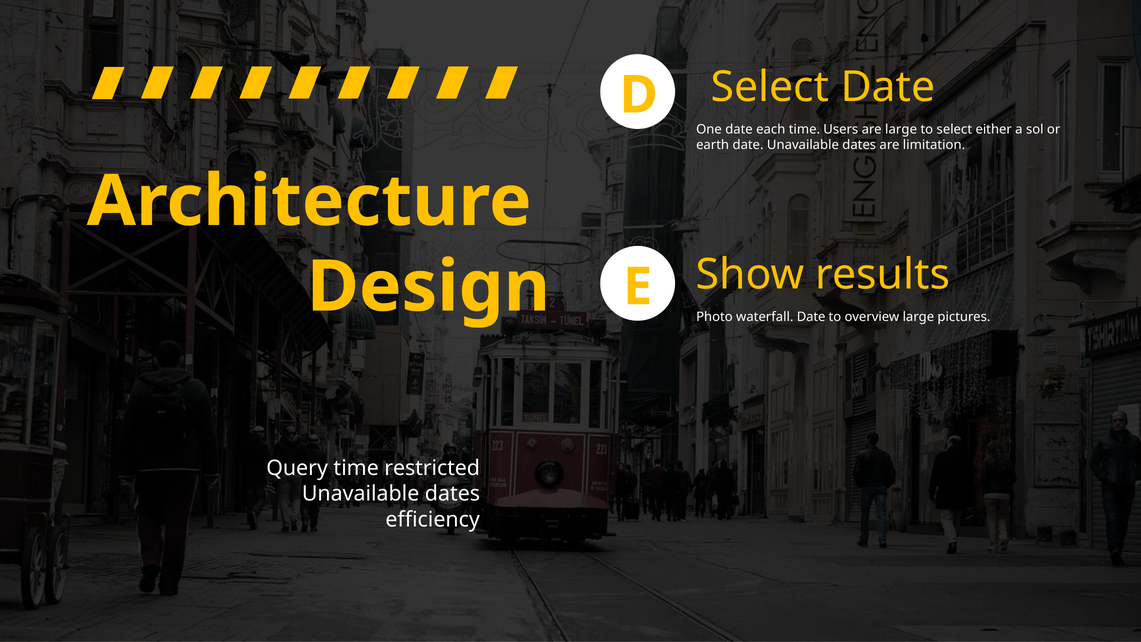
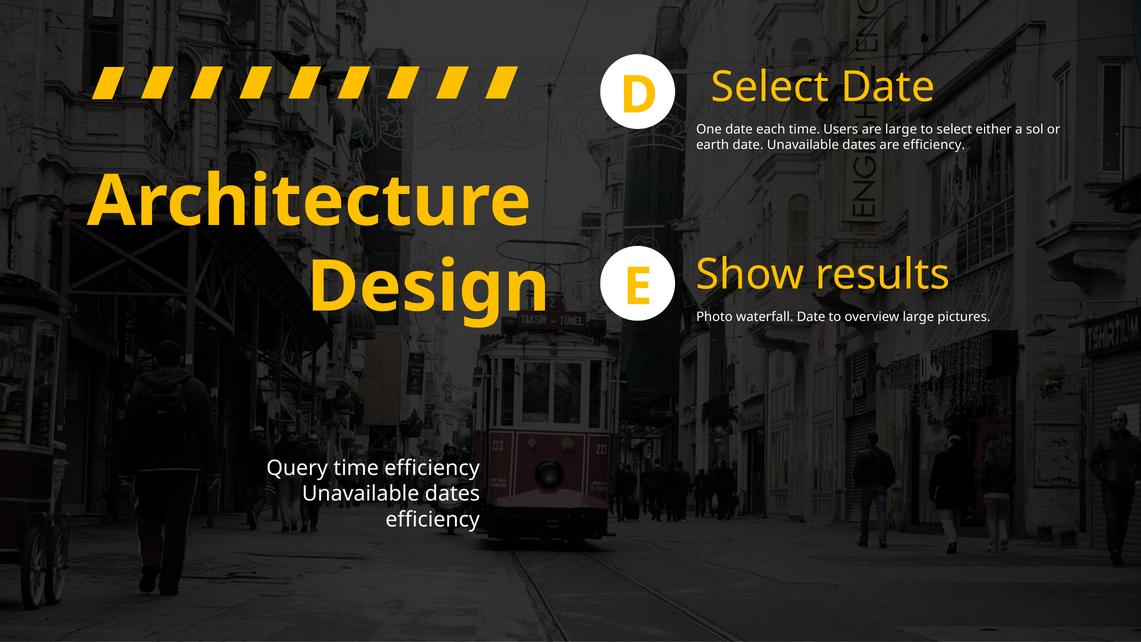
are limitation: limitation -> efficiency
time restricted: restricted -> efficiency
